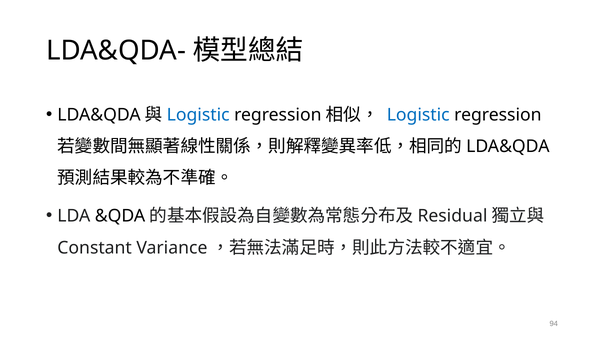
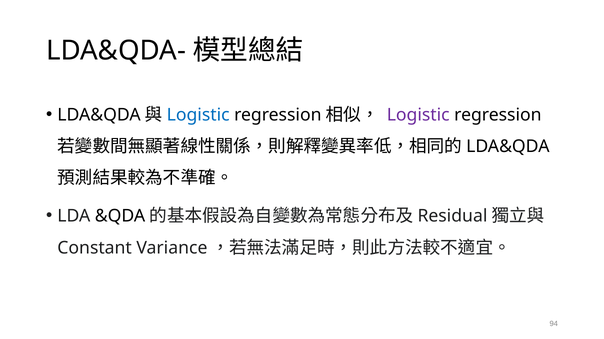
Logistic at (418, 115) colour: blue -> purple
